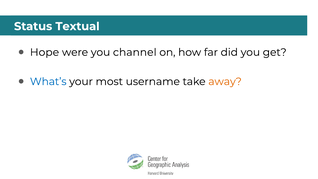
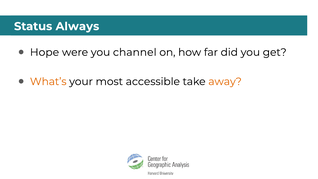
Textual: Textual -> Always
What’s colour: blue -> orange
username: username -> accessible
